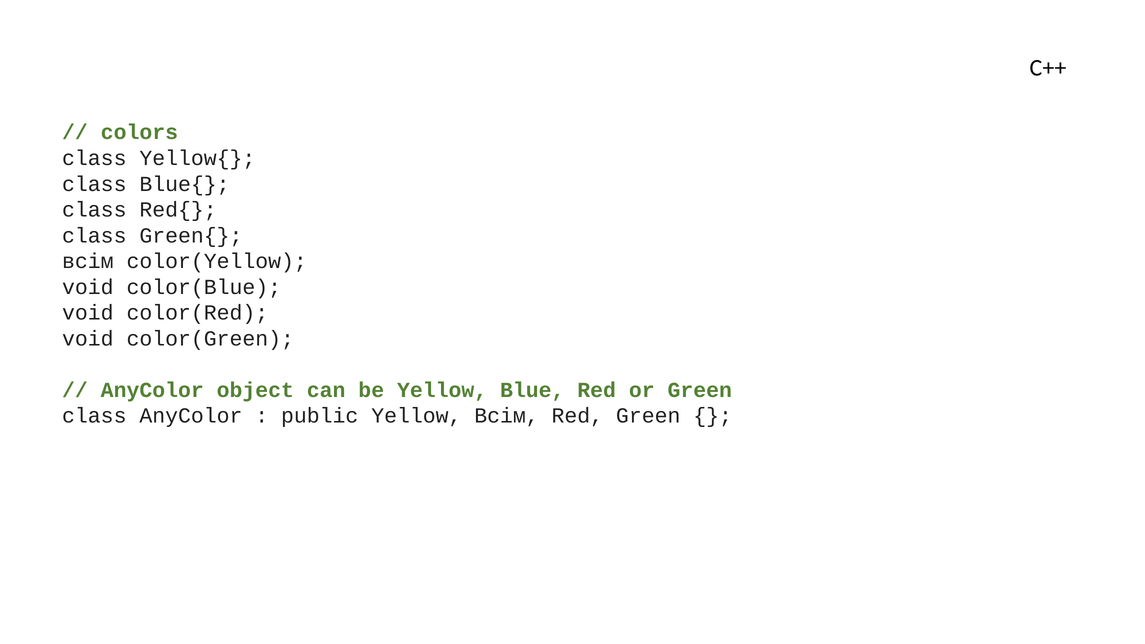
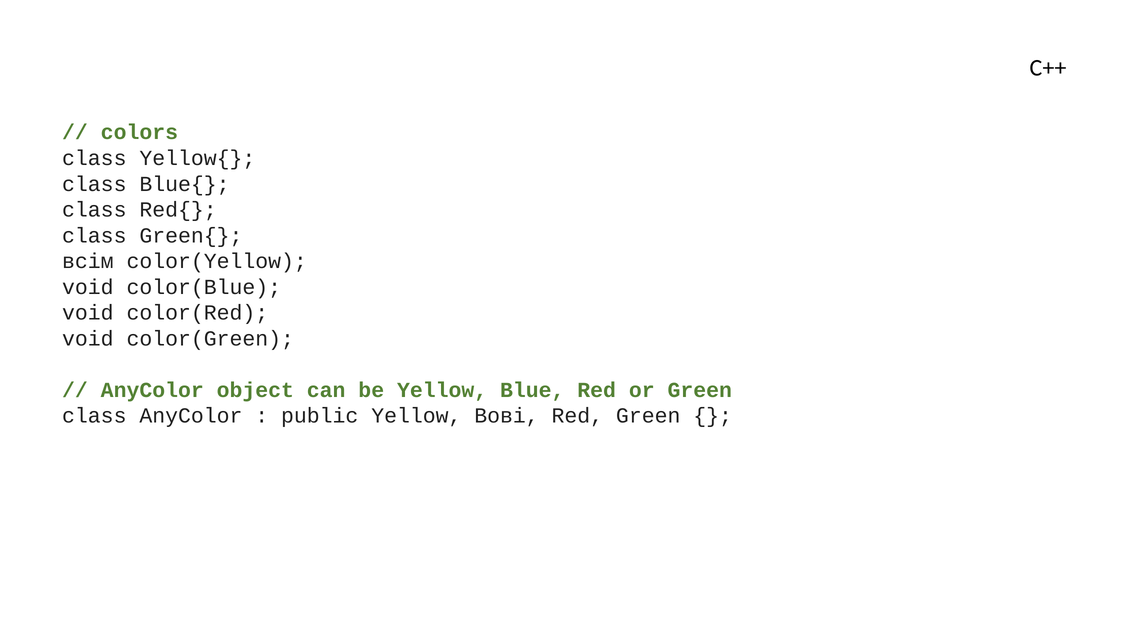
Yellow Всім: Всім -> Вові
